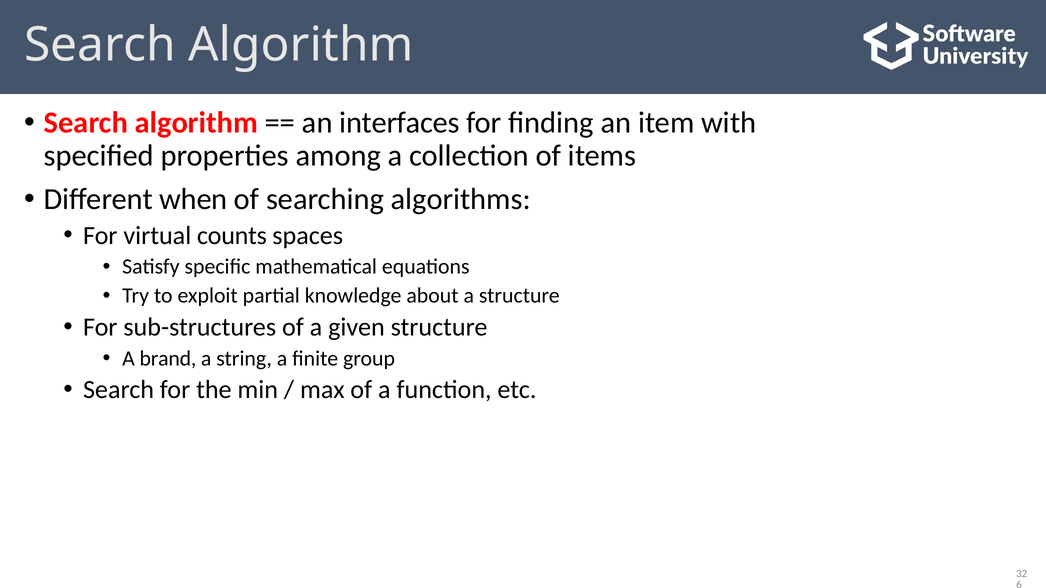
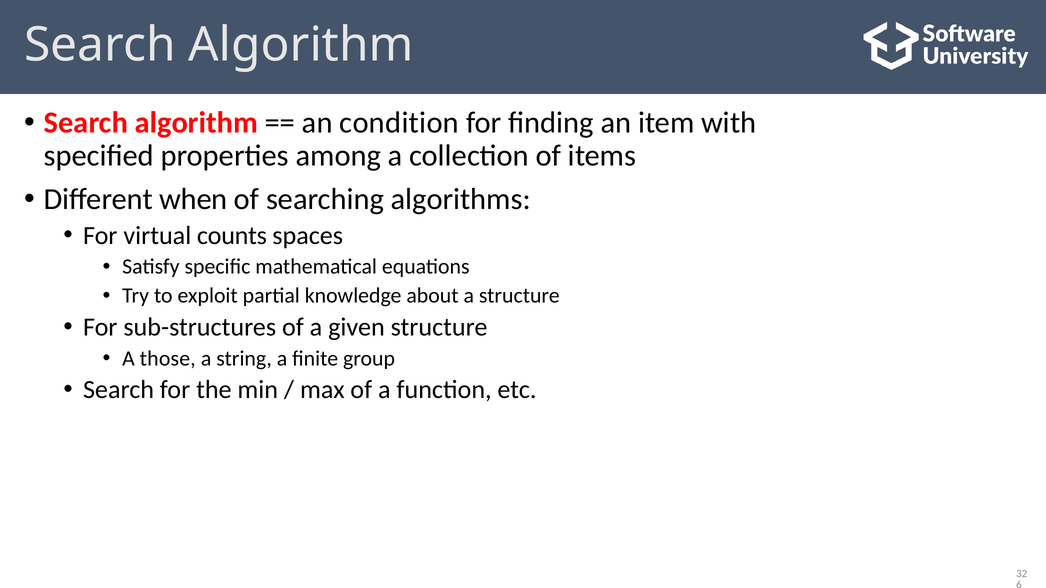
interfaces: interfaces -> condition
brand: brand -> those
